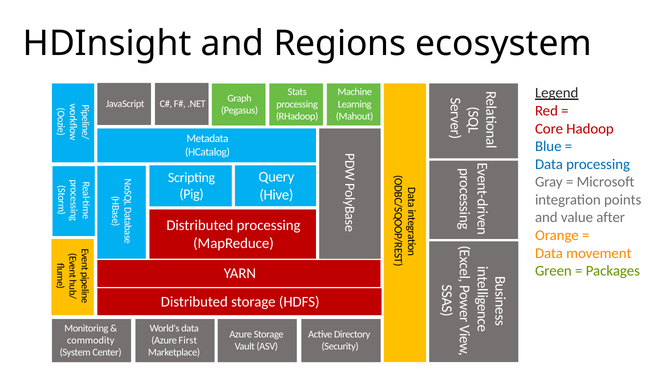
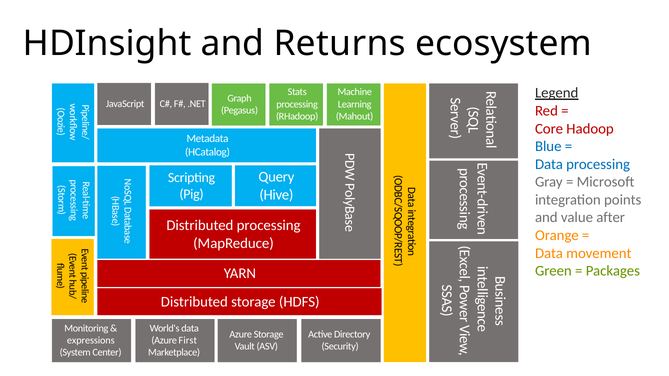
Regions: Regions -> Returns
commodity: commodity -> expressions
